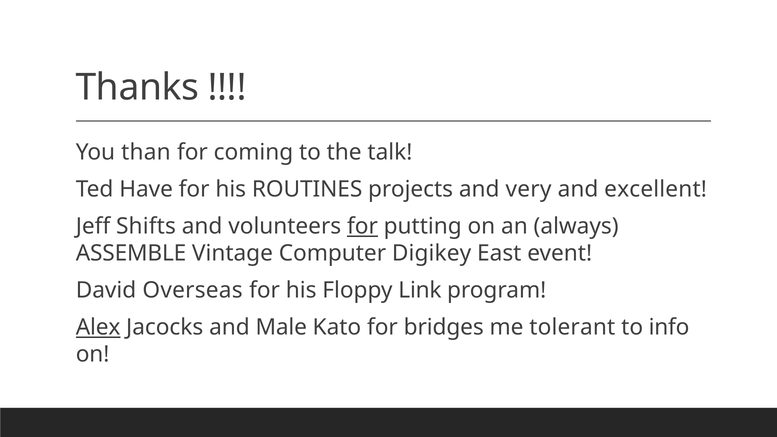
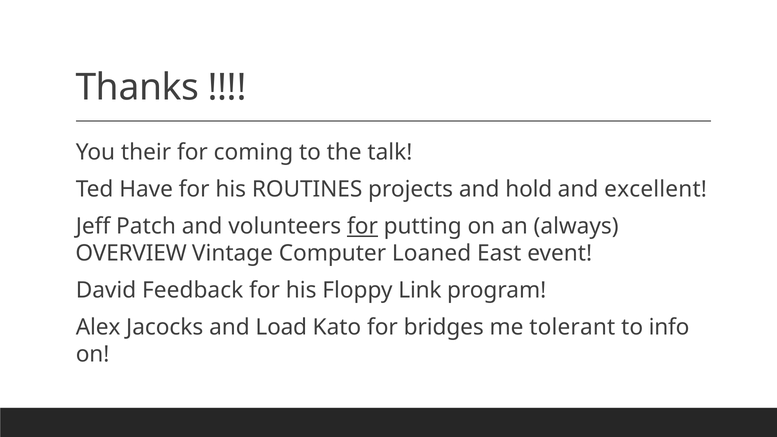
than: than -> their
very: very -> hold
Shifts: Shifts -> Patch
ASSEMBLE: ASSEMBLE -> OVERVIEW
Digikey: Digikey -> Loaned
Overseas: Overseas -> Feedback
Alex underline: present -> none
Male: Male -> Load
